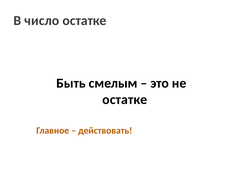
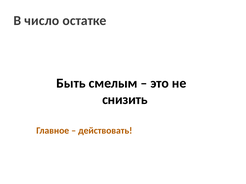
остатке at (125, 100): остатке -> снизить
